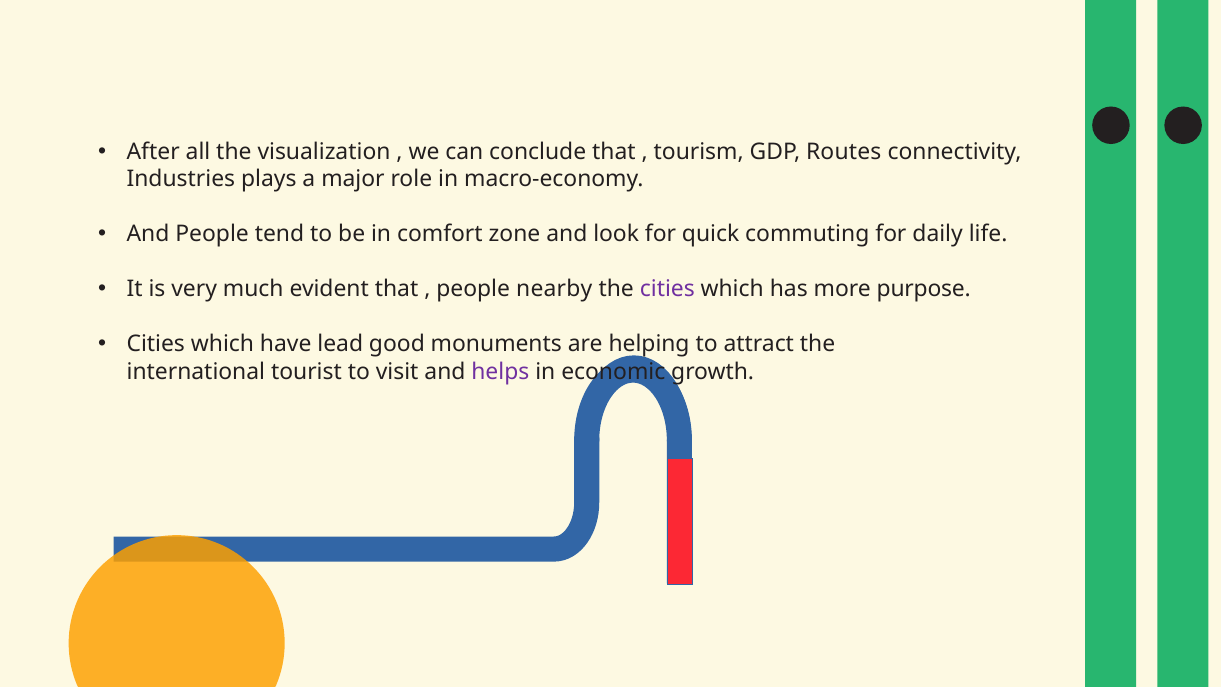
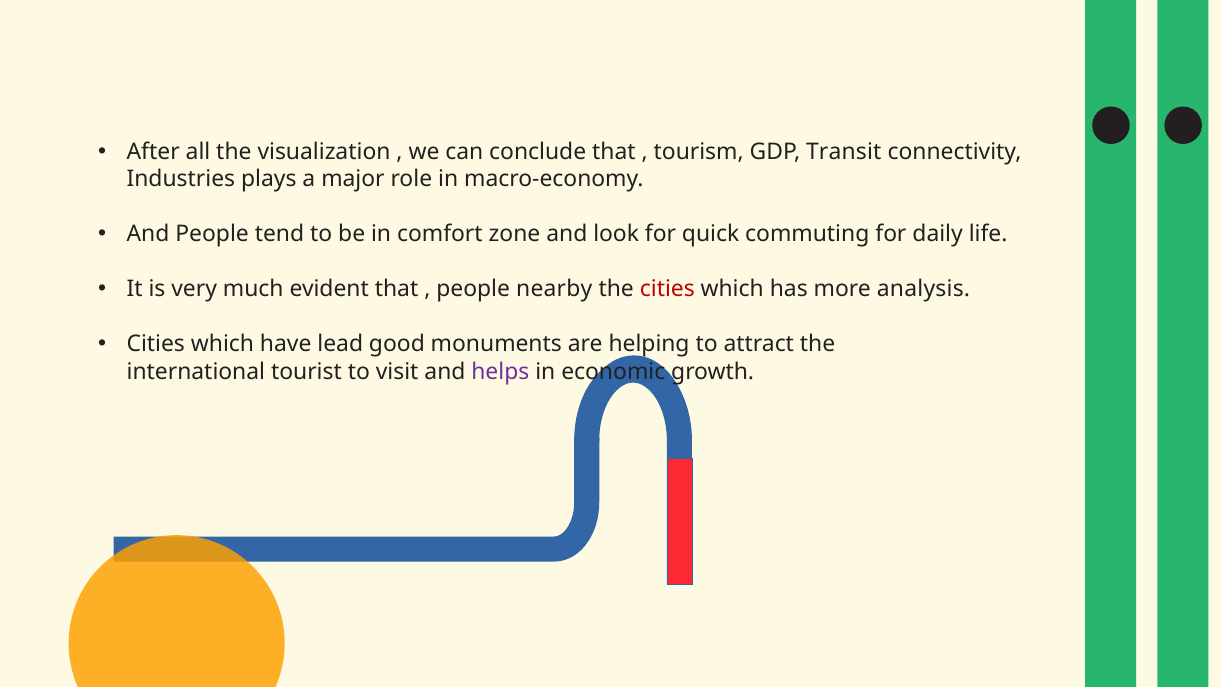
Routes: Routes -> Transit
cities at (667, 289) colour: purple -> red
purpose: purpose -> analysis
